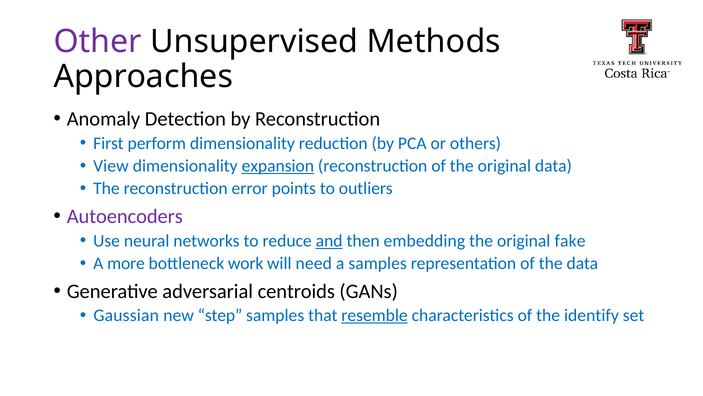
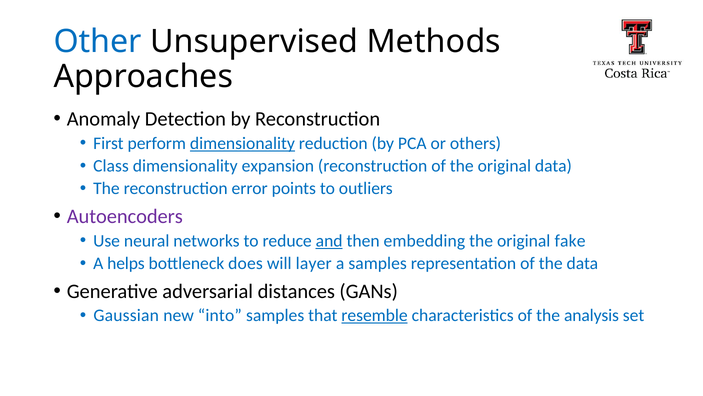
Other colour: purple -> blue
dimensionality at (242, 143) underline: none -> present
View: View -> Class
expansion underline: present -> none
more: more -> helps
work: work -> does
need: need -> layer
centroids: centroids -> distances
step: step -> into
identify: identify -> analysis
